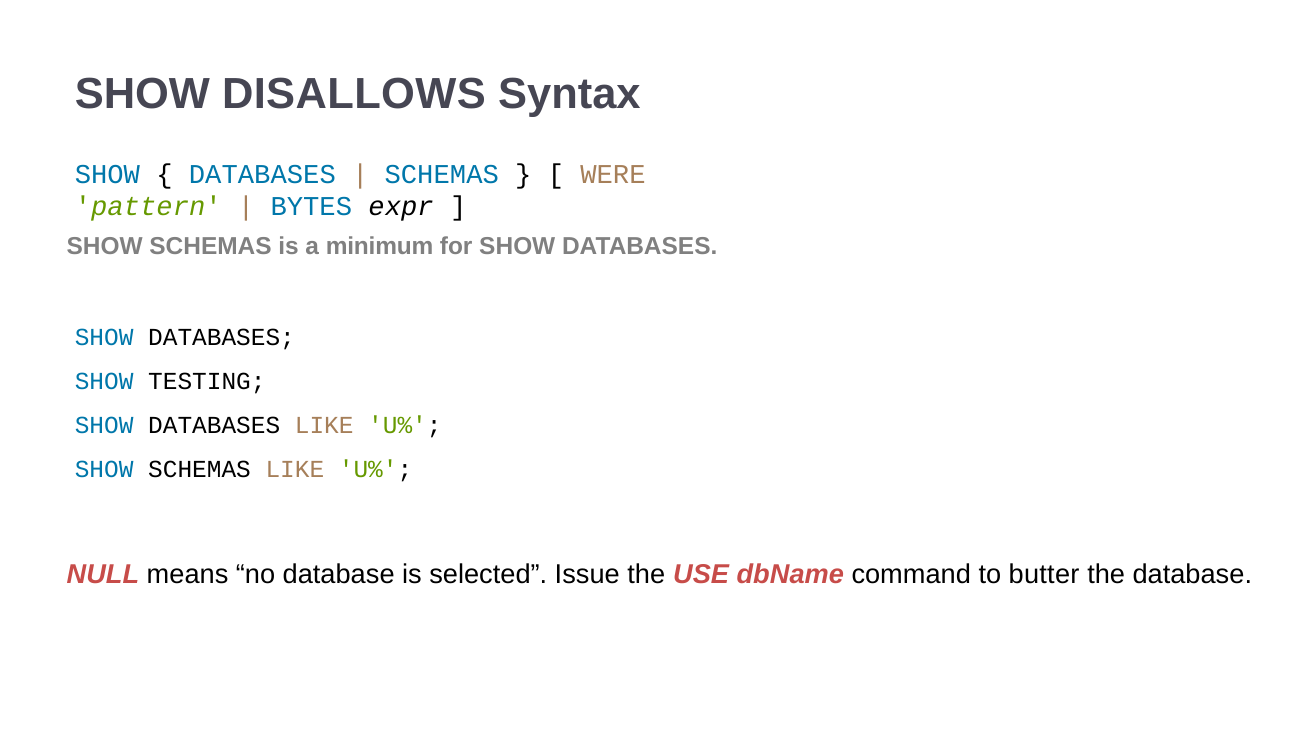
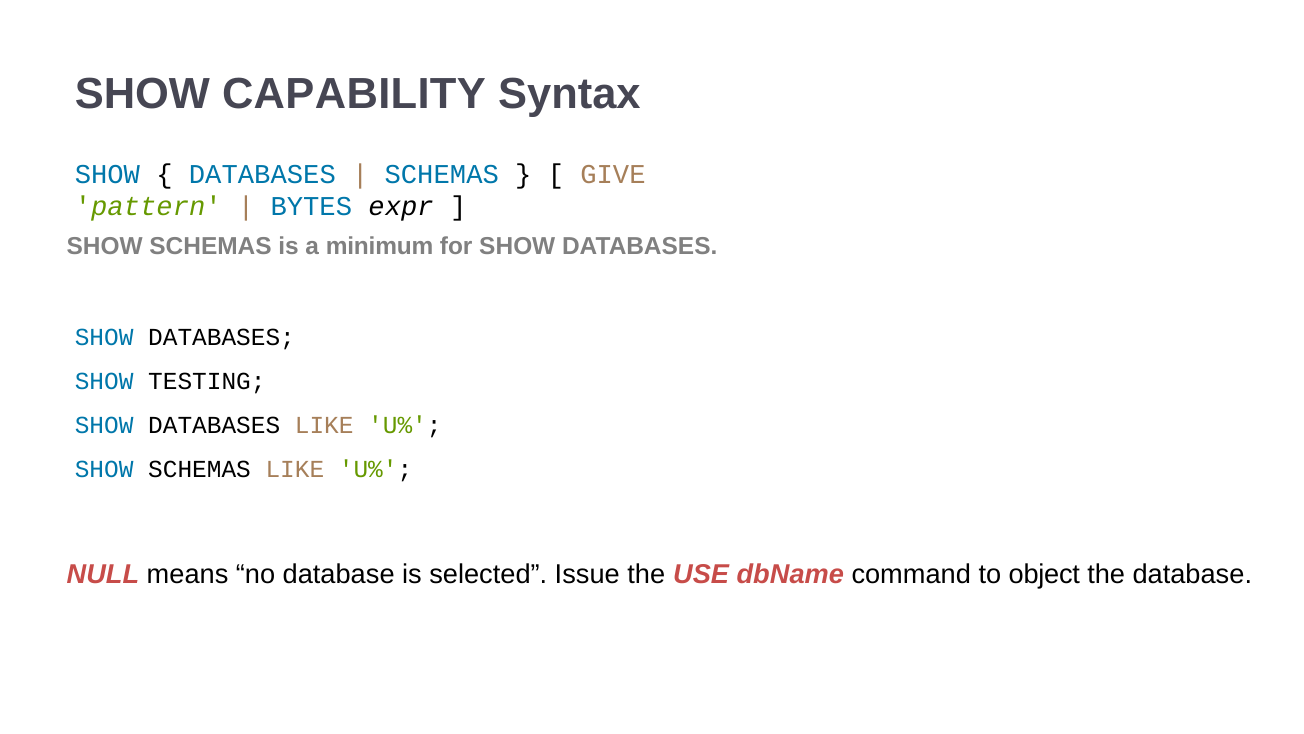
DISALLOWS: DISALLOWS -> CAPABILITY
WERE: WERE -> GIVE
butter: butter -> object
